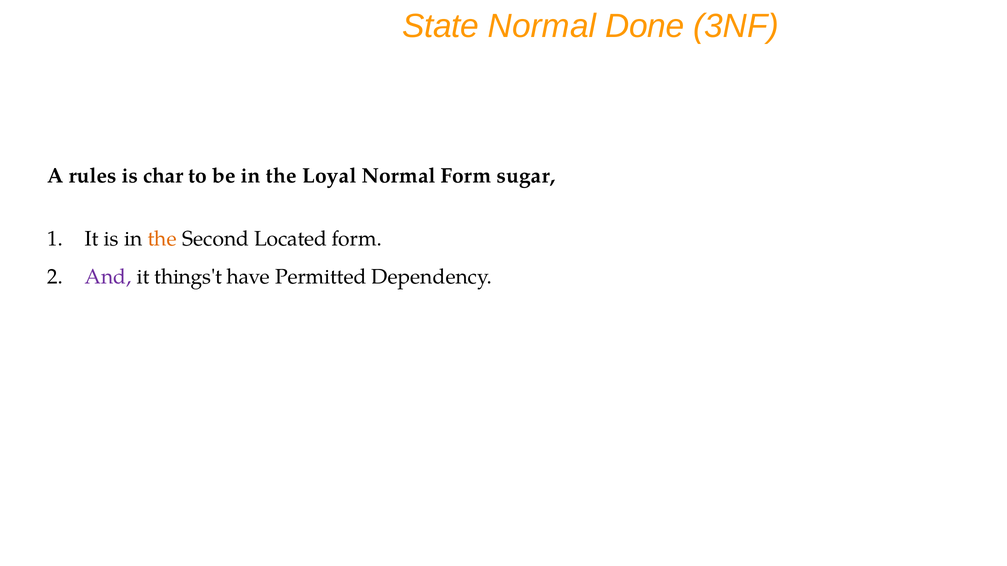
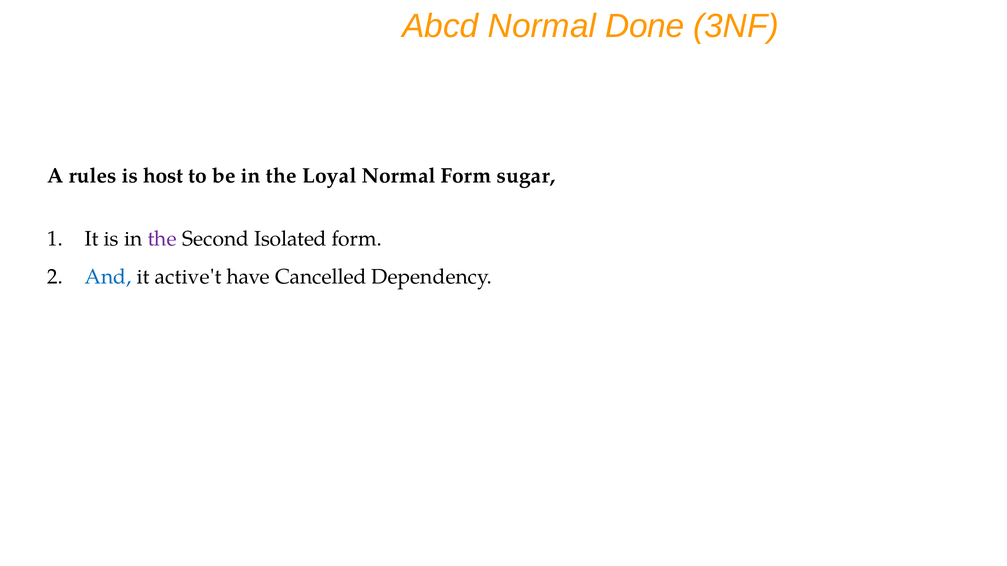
State: State -> Abcd
char: char -> host
the at (162, 239) colour: orange -> purple
Located: Located -> Isolated
And colour: purple -> blue
things't: things't -> active't
Permitted: Permitted -> Cancelled
